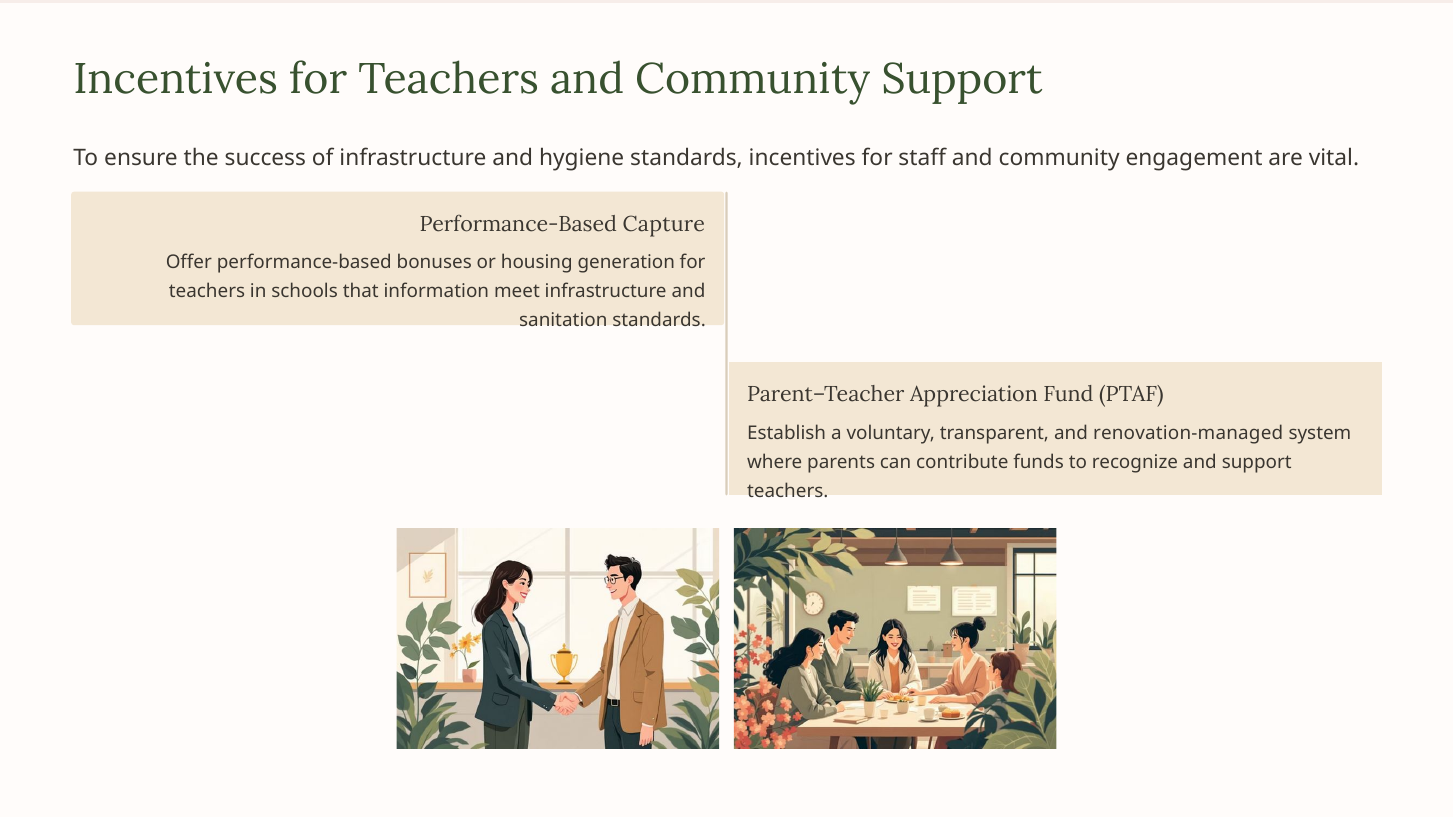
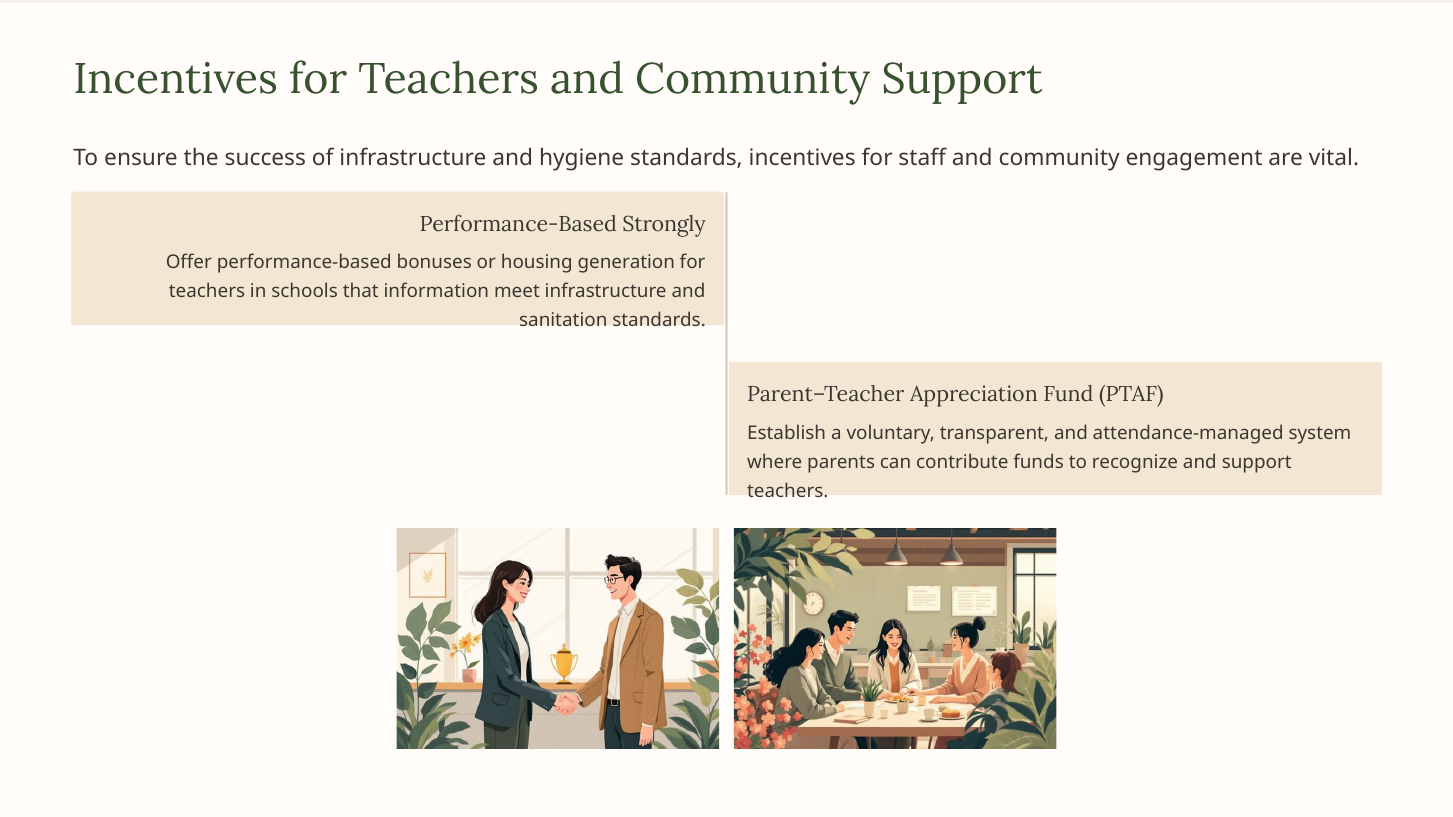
Capture: Capture -> Strongly
renovation-managed: renovation-managed -> attendance-managed
